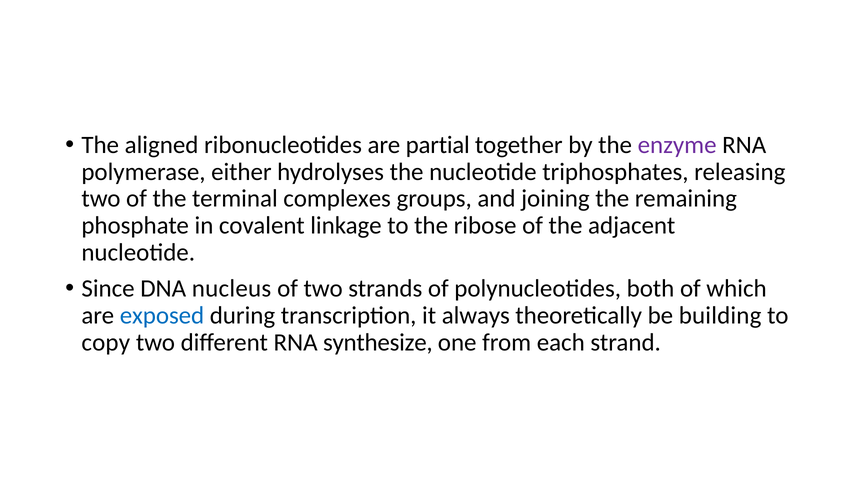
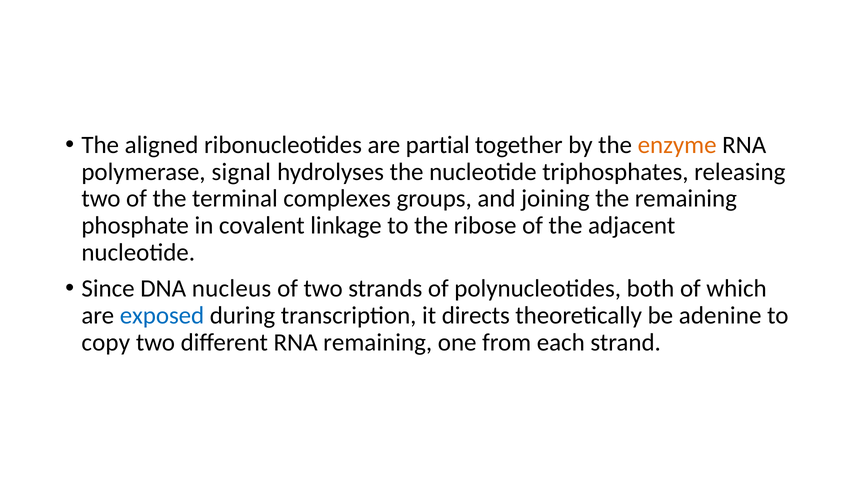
enzyme colour: purple -> orange
either: either -> signal
always: always -> directs
building: building -> adenine
RNA synthesize: synthesize -> remaining
